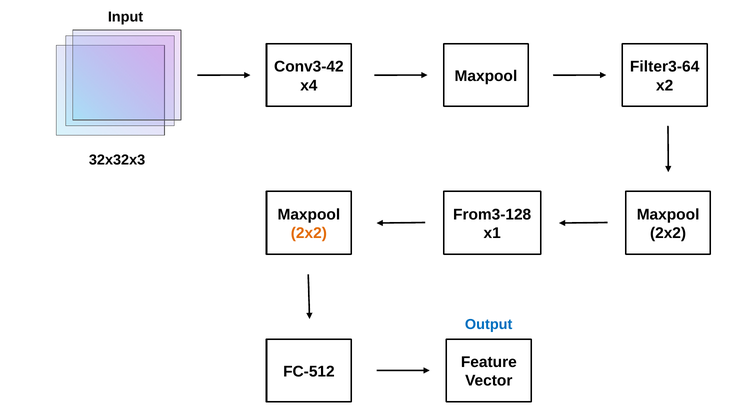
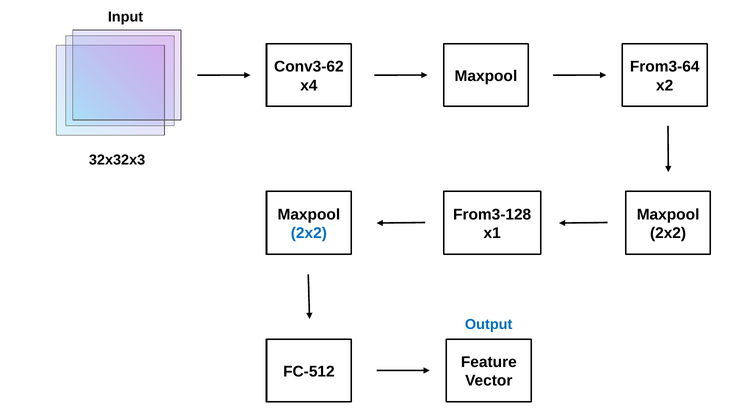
Conv3-42: Conv3-42 -> Conv3-62
Filter3-64: Filter3-64 -> From3-64
2x2 at (309, 233) colour: orange -> blue
